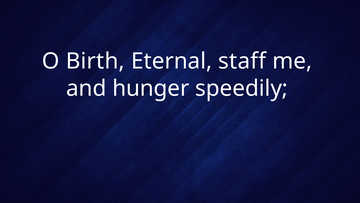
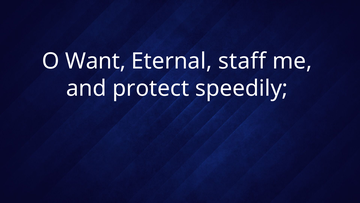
Birth: Birth -> Want
hunger: hunger -> protect
